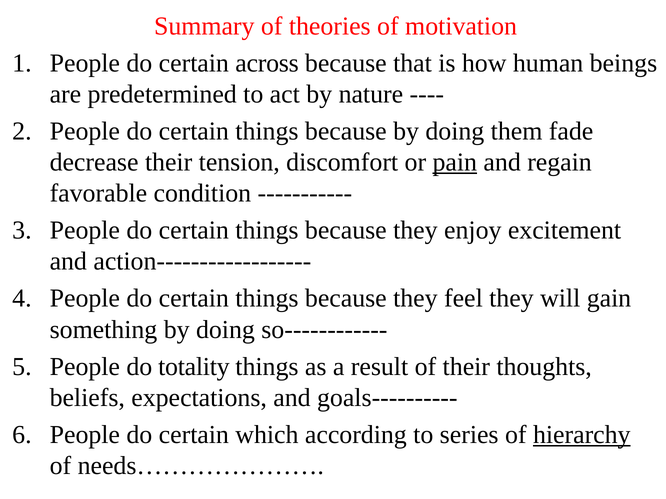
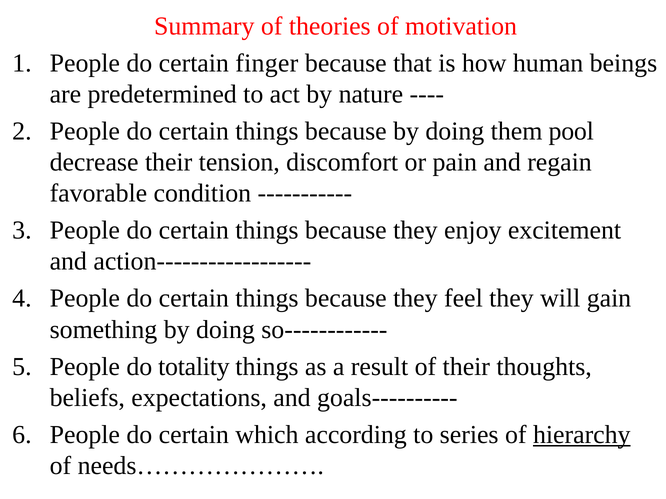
across: across -> finger
fade: fade -> pool
pain underline: present -> none
